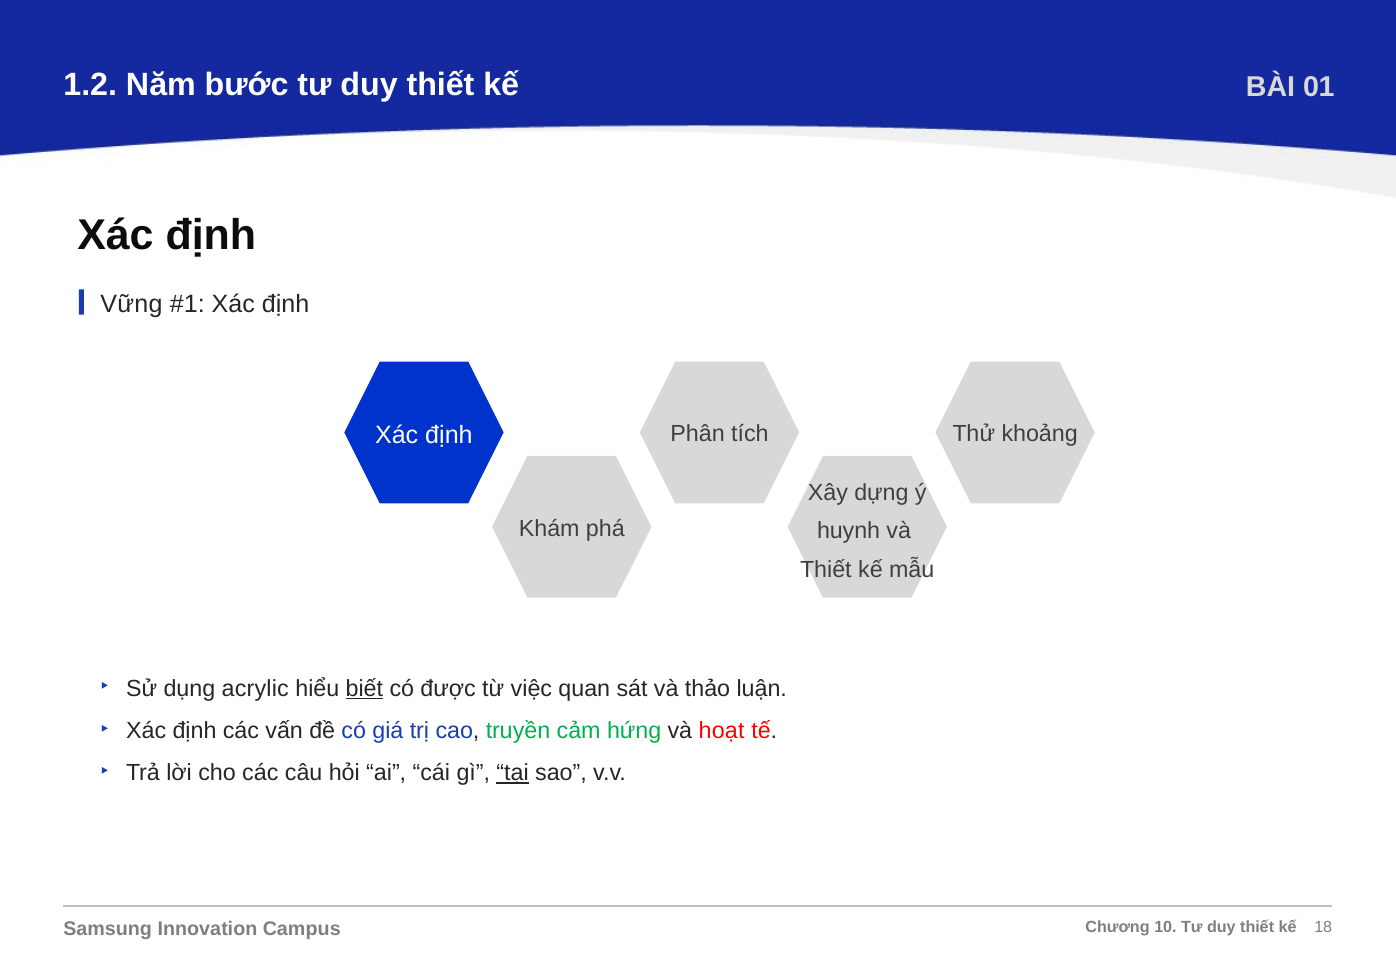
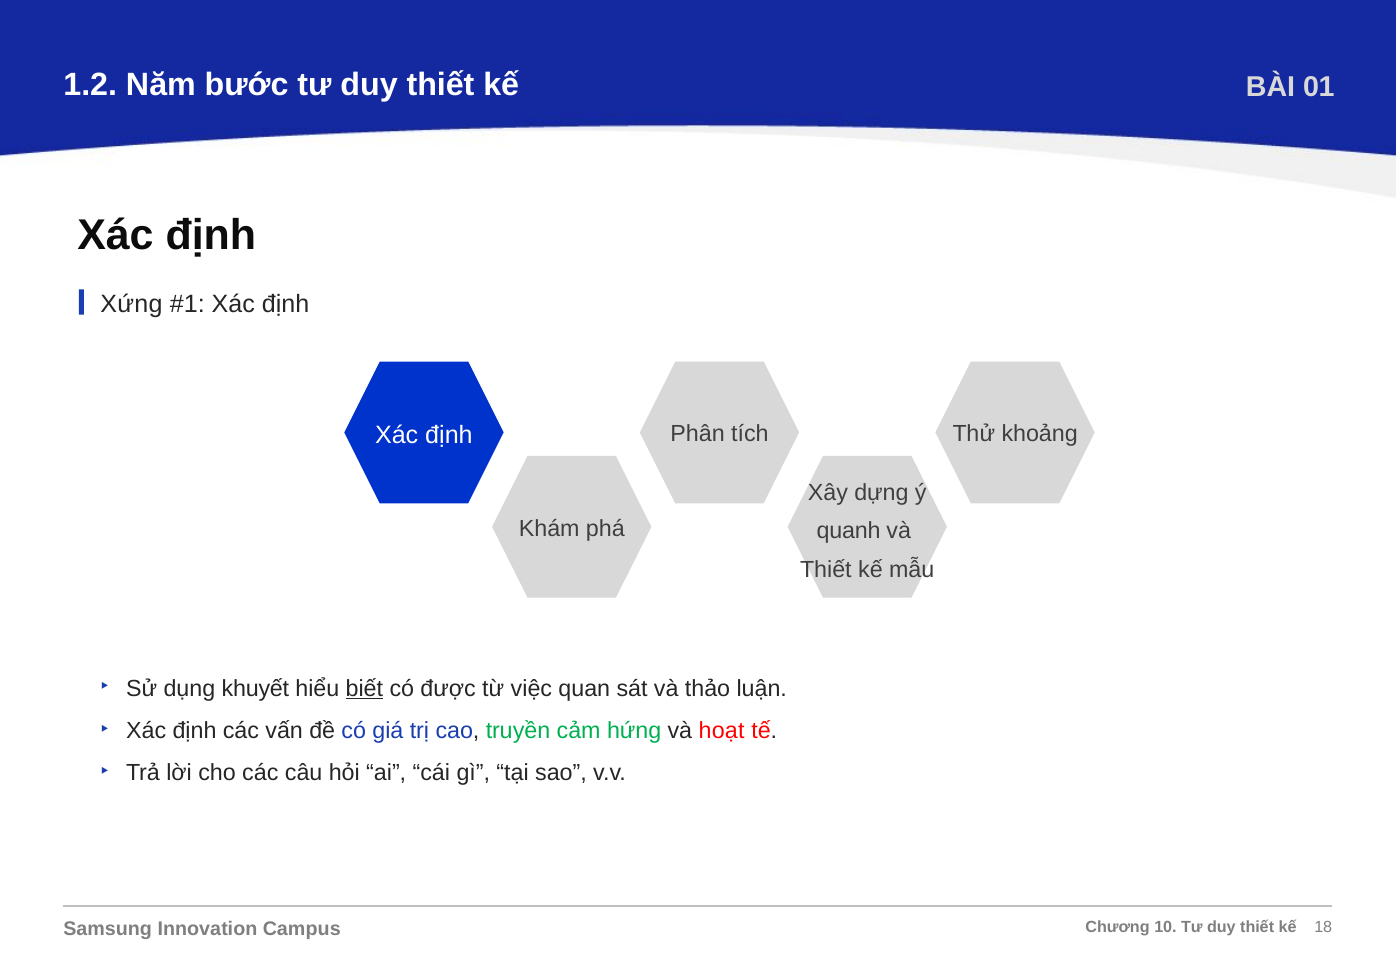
Vững: Vững -> Xứng
huynh: huynh -> quanh
acrylic: acrylic -> khuyết
tại underline: present -> none
